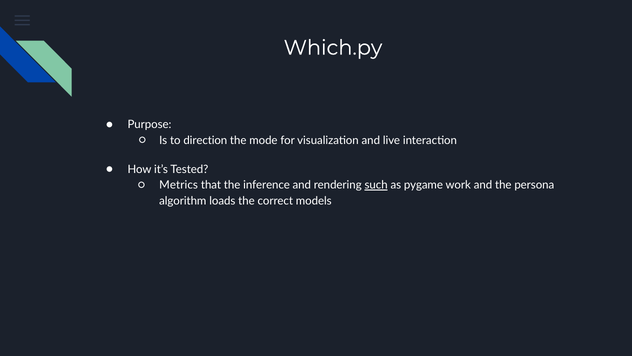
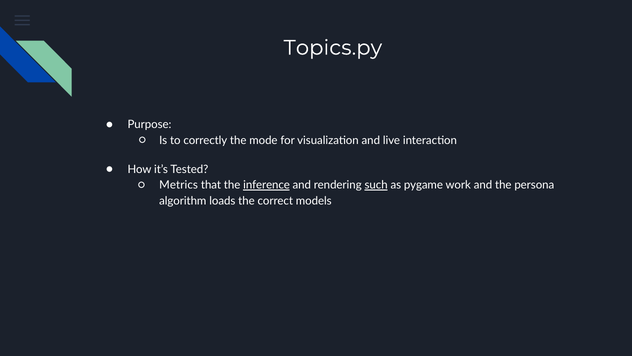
Which.py: Which.py -> Topics.py
direction: direction -> correctly
inference underline: none -> present
